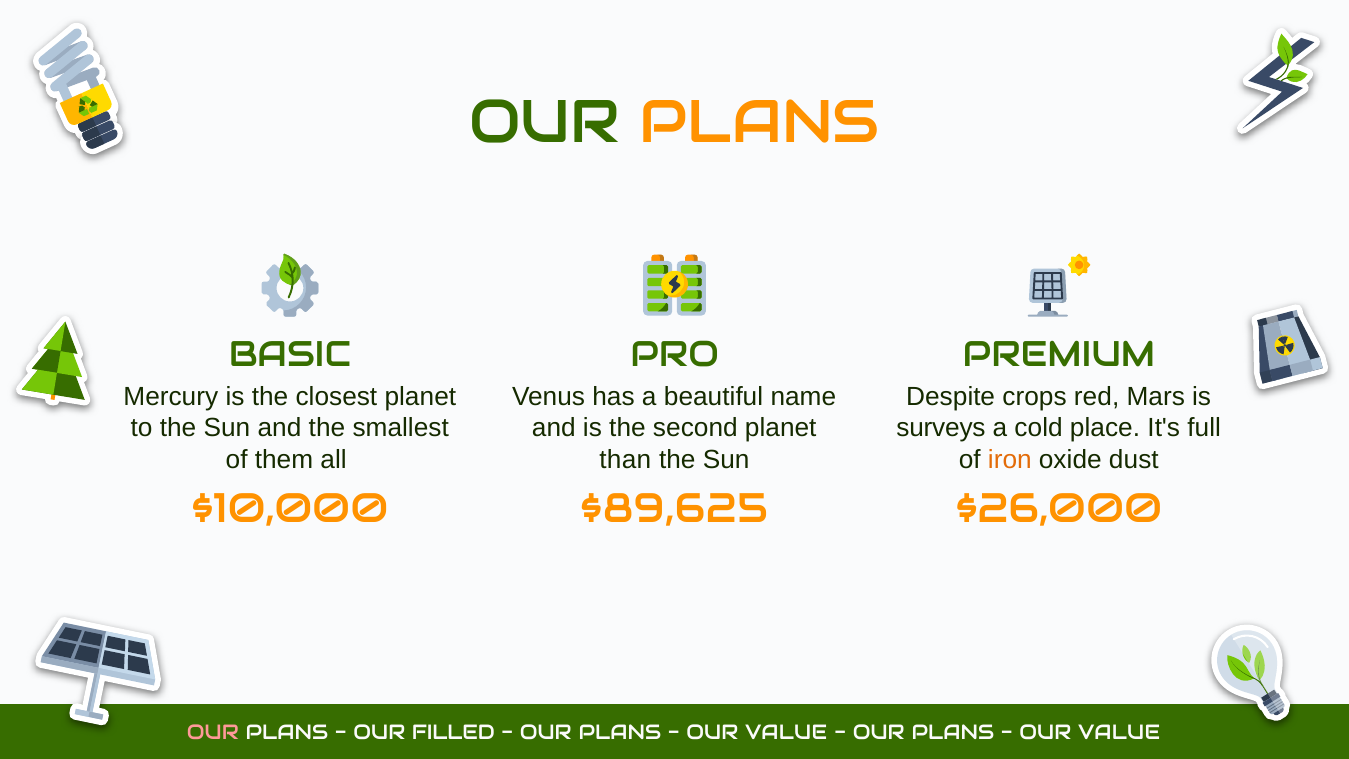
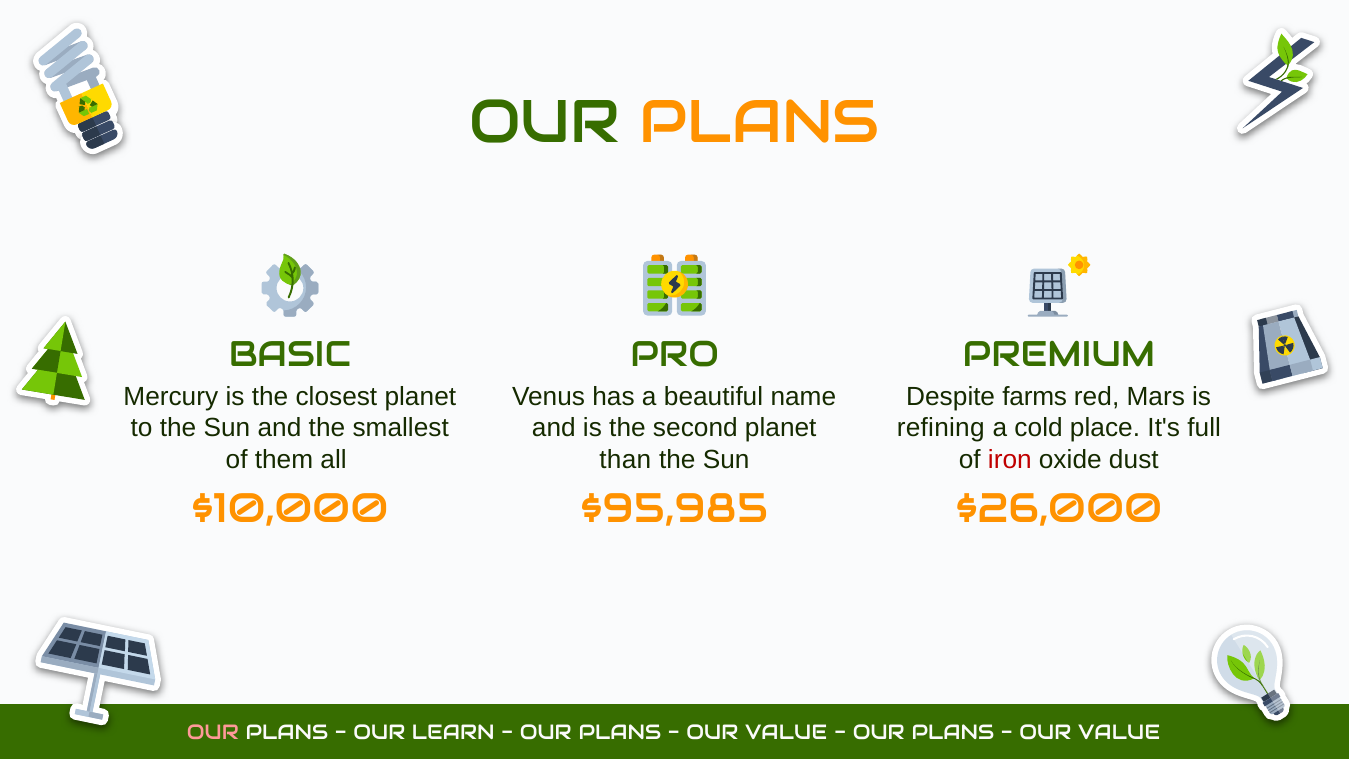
crops: crops -> farms
surveys: surveys -> refining
iron colour: orange -> red
$89,625: $89,625 -> $95,985
FILLED: FILLED -> LEARN
